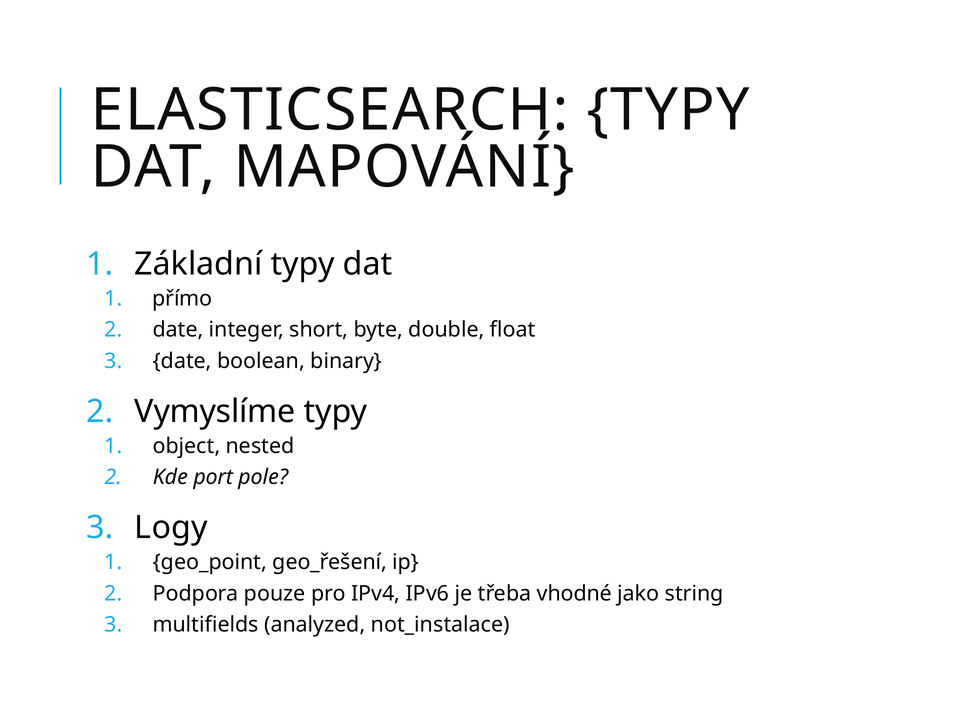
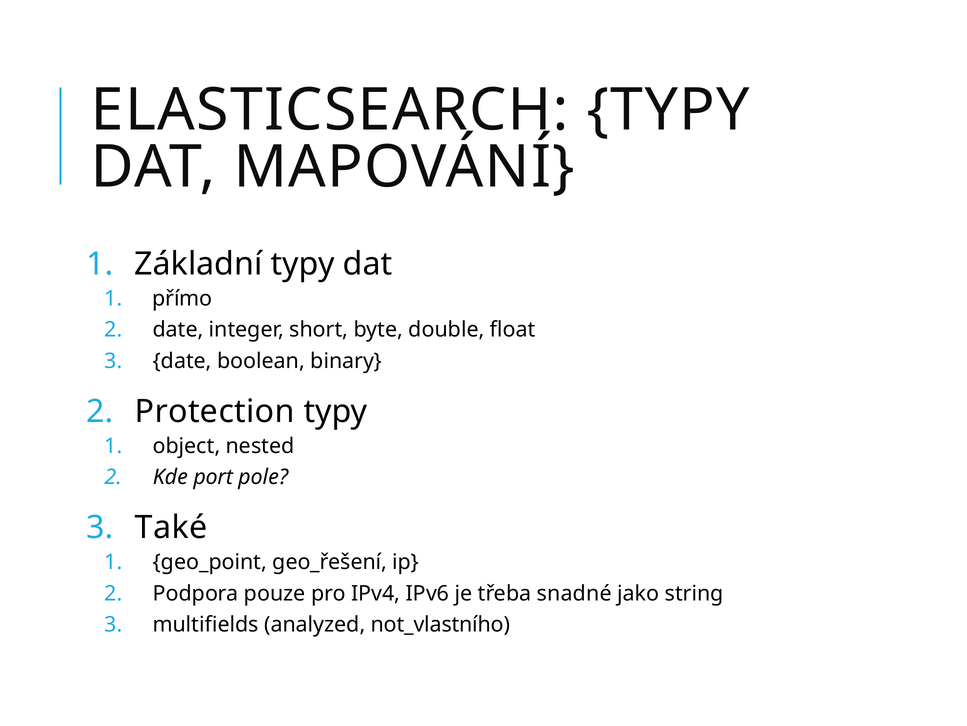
Vymyslíme: Vymyslíme -> Protection
Logy: Logy -> Také
vhodné: vhodné -> snadné
not_instalace: not_instalace -> not_vlastního
